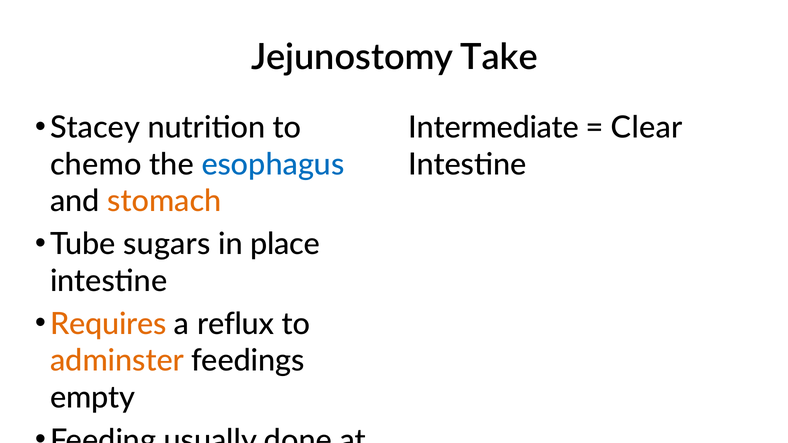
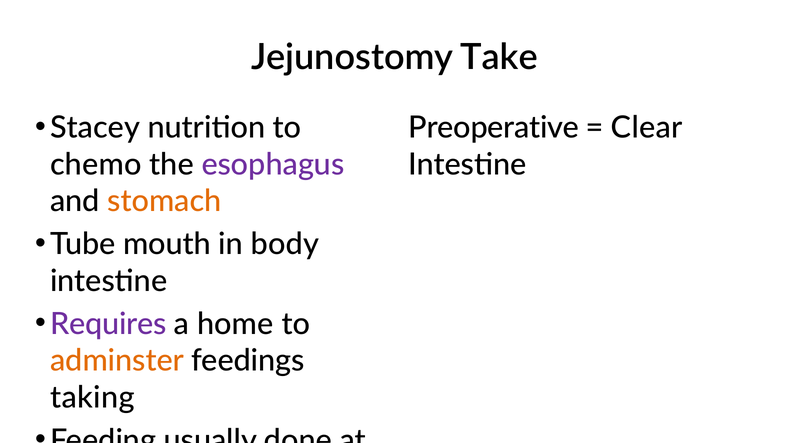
Intermediate: Intermediate -> Preoperative
esophagus colour: blue -> purple
sugars: sugars -> mouth
place: place -> body
Requires colour: orange -> purple
reflux: reflux -> home
empty: empty -> taking
